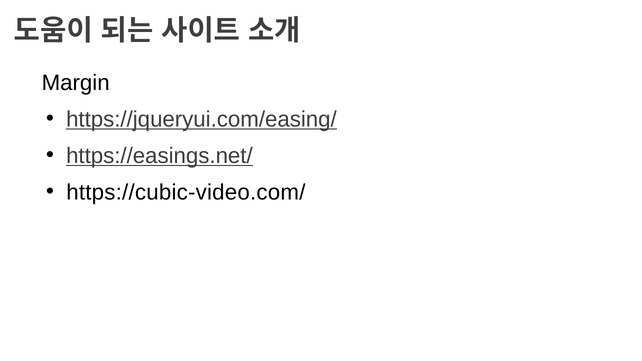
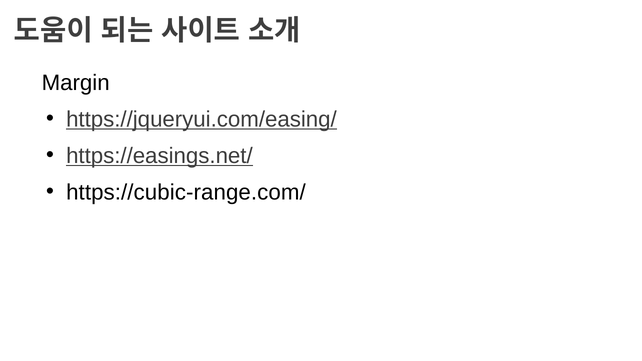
https://cubic-video.com/: https://cubic-video.com/ -> https://cubic-range.com/
